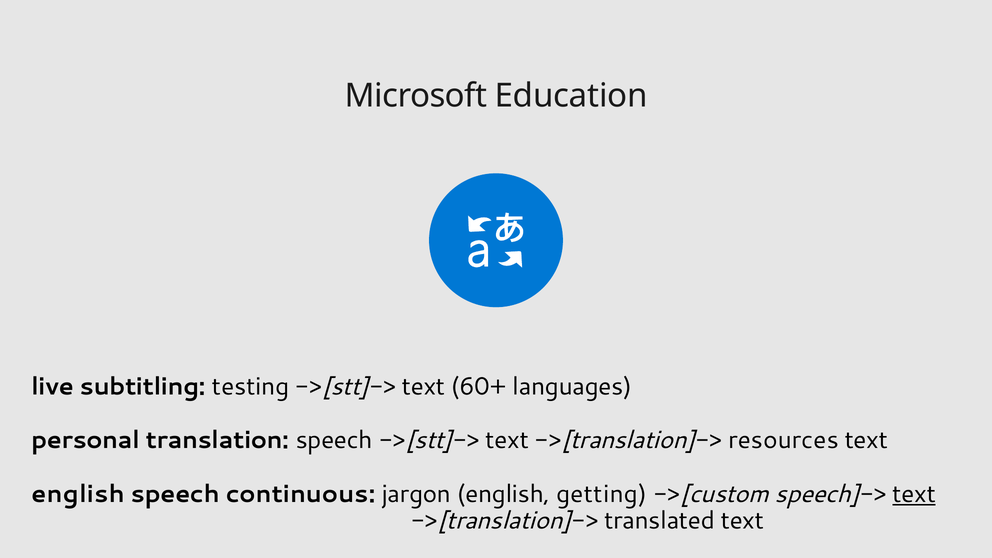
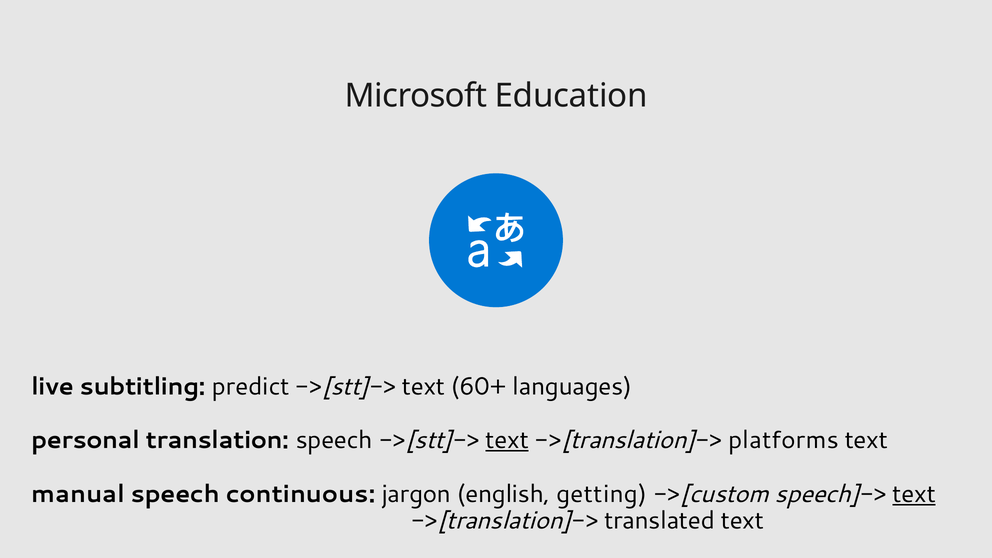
testing: testing -> predict
text at (507, 440) underline: none -> present
resources: resources -> platforms
english at (78, 494): english -> manual
